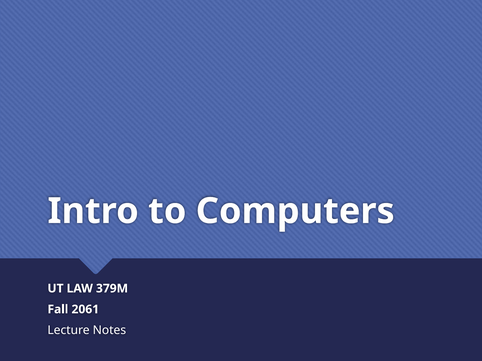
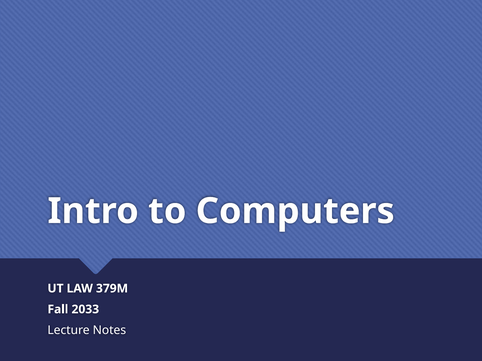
2061: 2061 -> 2033
